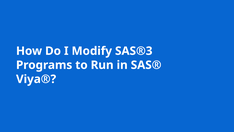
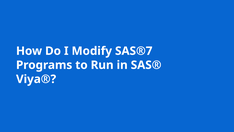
SAS®3: SAS®3 -> SAS®7
